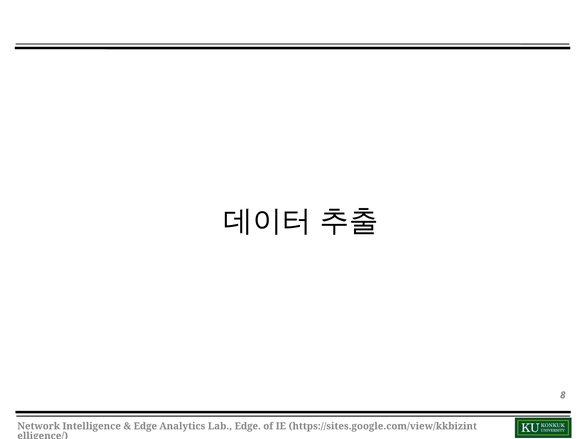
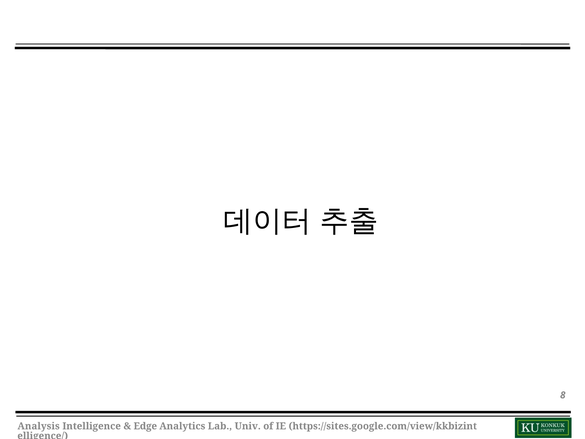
Network: Network -> Analysis
Lab Edge: Edge -> Univ
